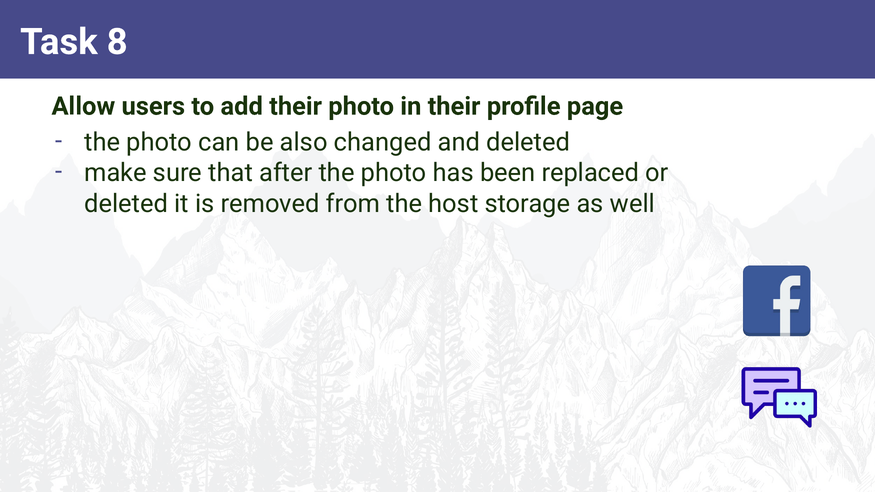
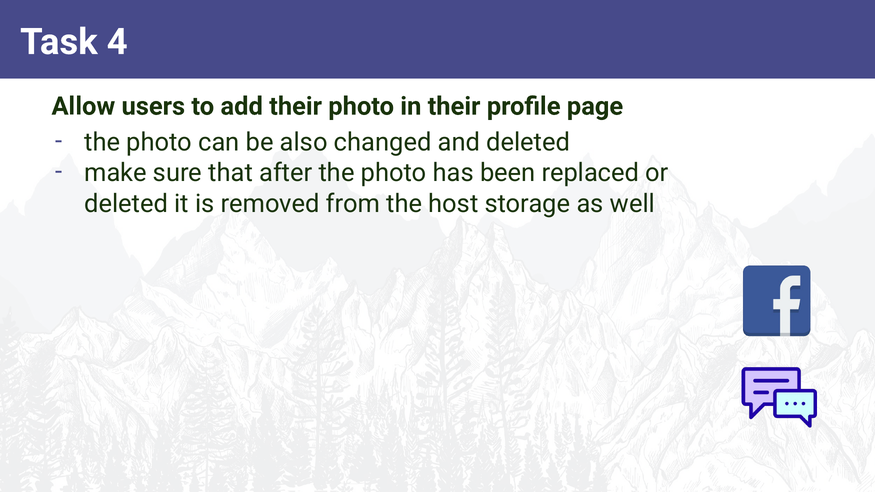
8: 8 -> 4
